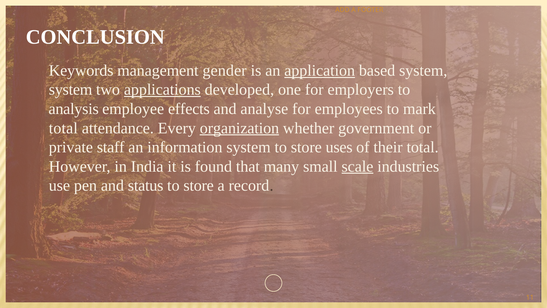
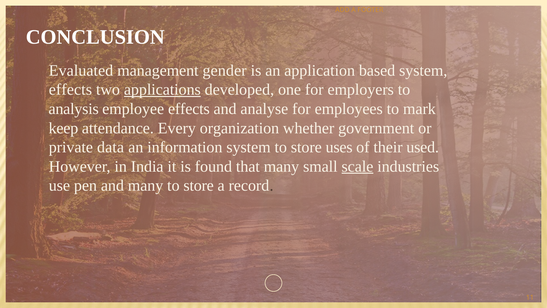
Keywords: Keywords -> Evaluated
application underline: present -> none
system at (71, 90): system -> effects
total at (63, 128): total -> keep
organization underline: present -> none
staff: staff -> data
their total: total -> used
and status: status -> many
